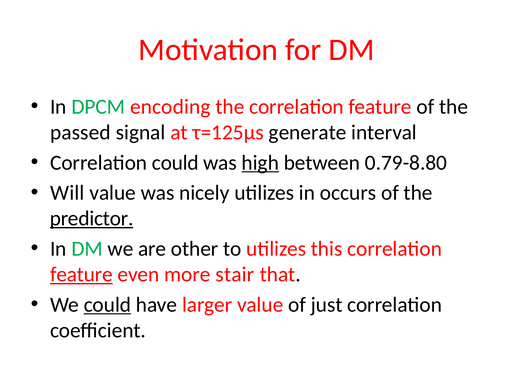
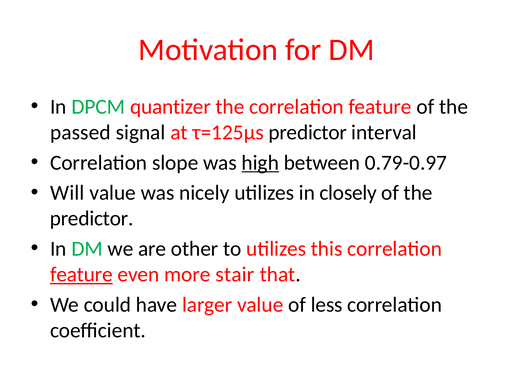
encoding: encoding -> quantizer
τ=125μs generate: generate -> predictor
Correlation could: could -> slope
0.79-8.80: 0.79-8.80 -> 0.79-0.97
occurs: occurs -> closely
predictor at (92, 218) underline: present -> none
could at (107, 304) underline: present -> none
just: just -> less
